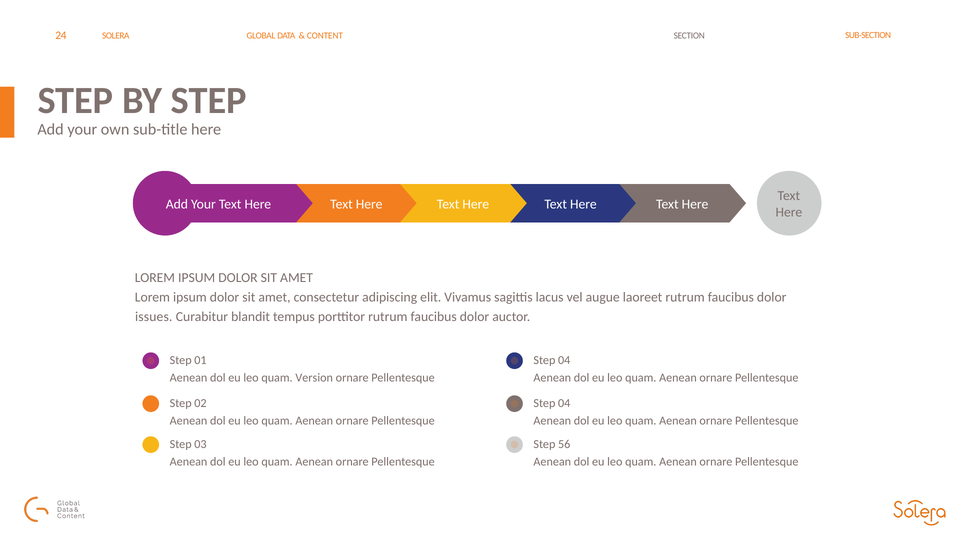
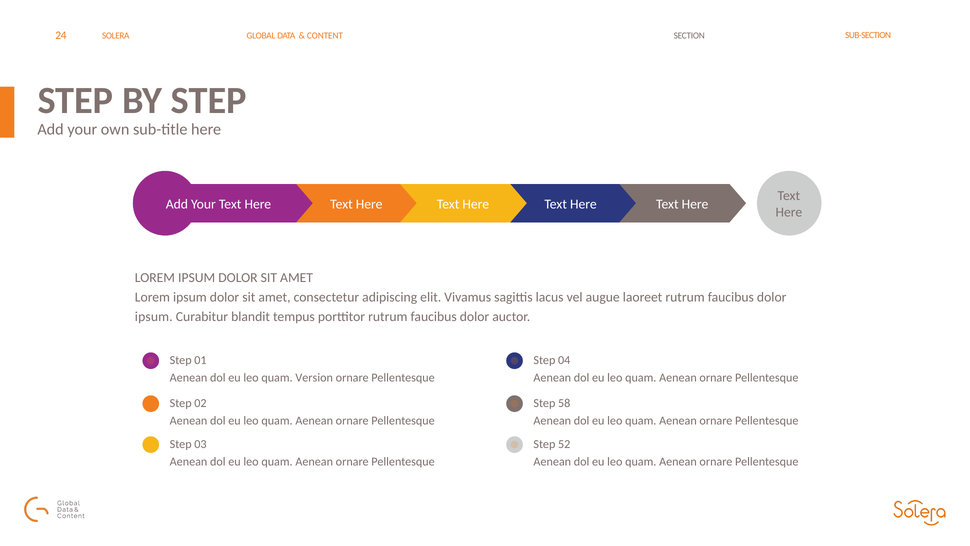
issues at (154, 317): issues -> ipsum
04 at (564, 403): 04 -> 58
56: 56 -> 52
